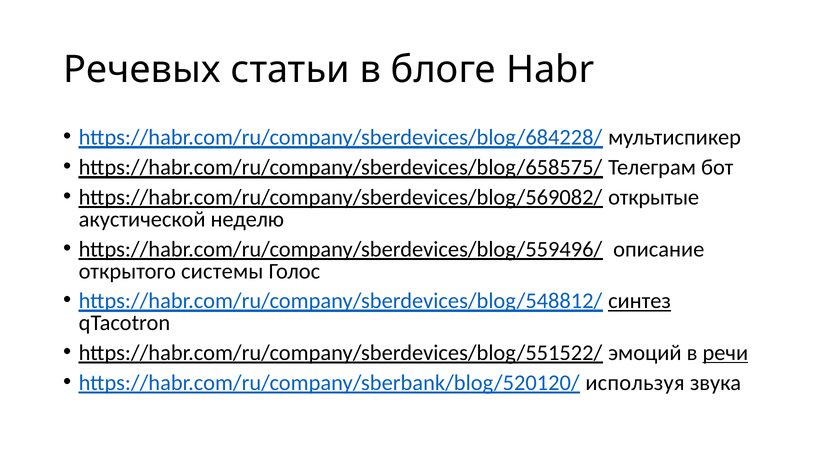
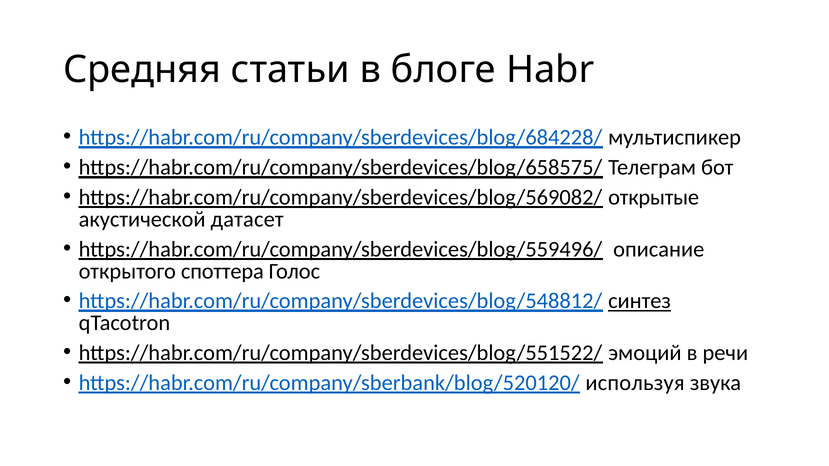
Речевых: Речевых -> Средняя
неделю: неделю -> датасет
системы: системы -> споттера
речи underline: present -> none
